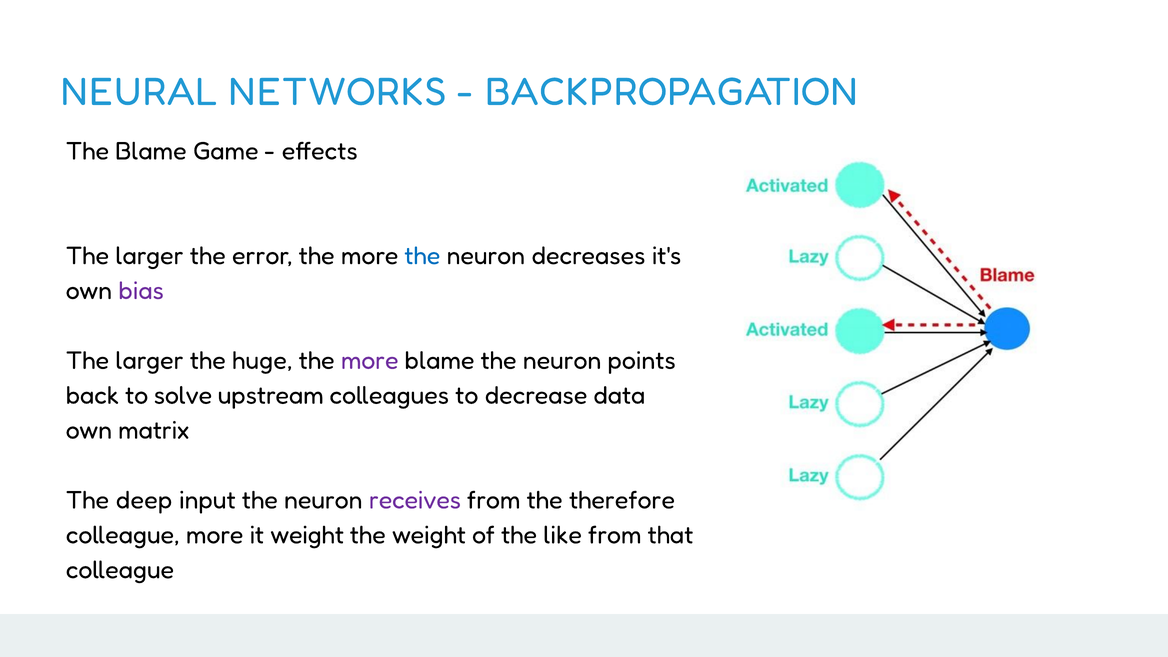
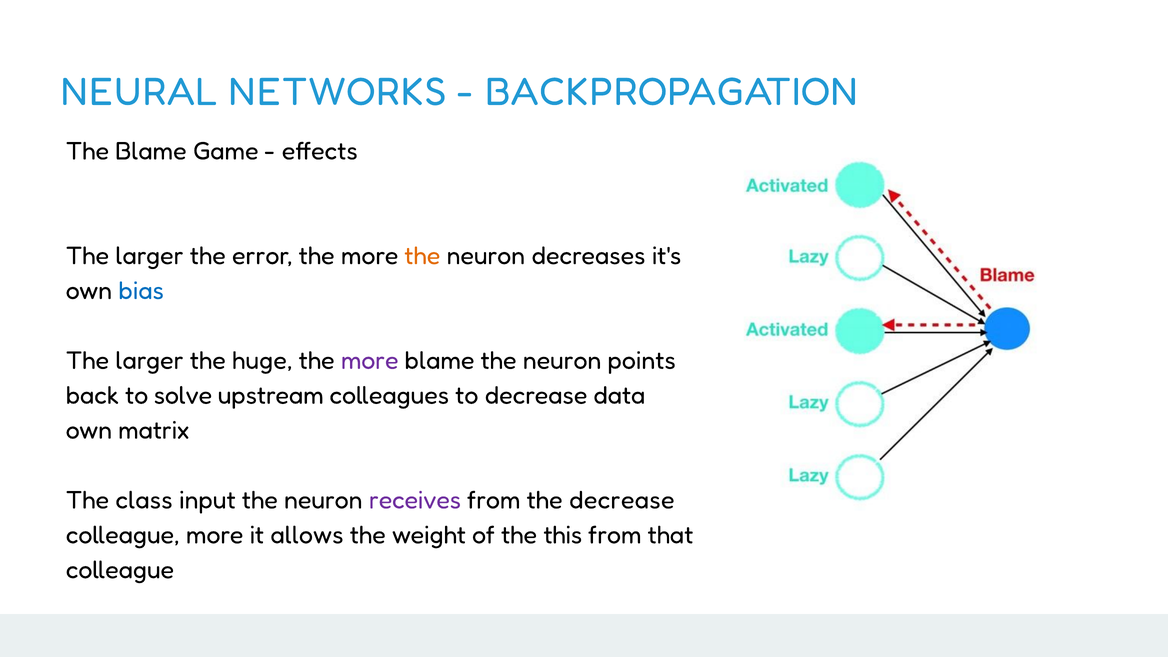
the at (422, 256) colour: blue -> orange
bias colour: purple -> blue
deep: deep -> class
the therefore: therefore -> decrease
it weight: weight -> allows
like: like -> this
